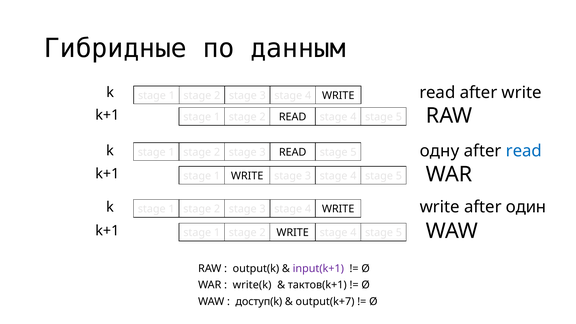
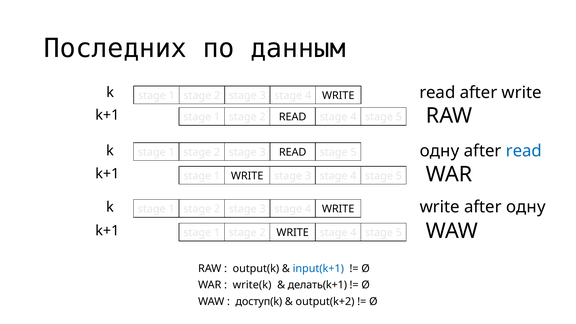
Гибридные: Гибридные -> Последних
after один: один -> одну
input(k+1 colour: purple -> blue
тактов(k+1: тактов(k+1 -> делать(k+1
output(k+7: output(k+7 -> output(k+2
